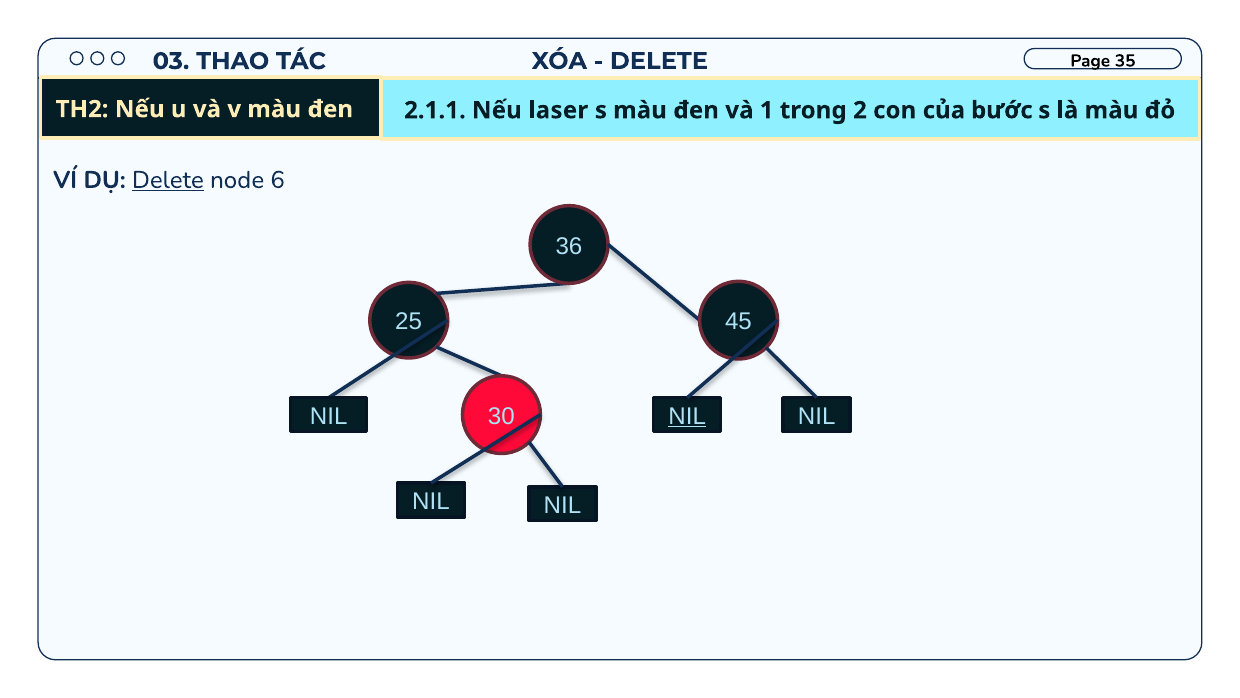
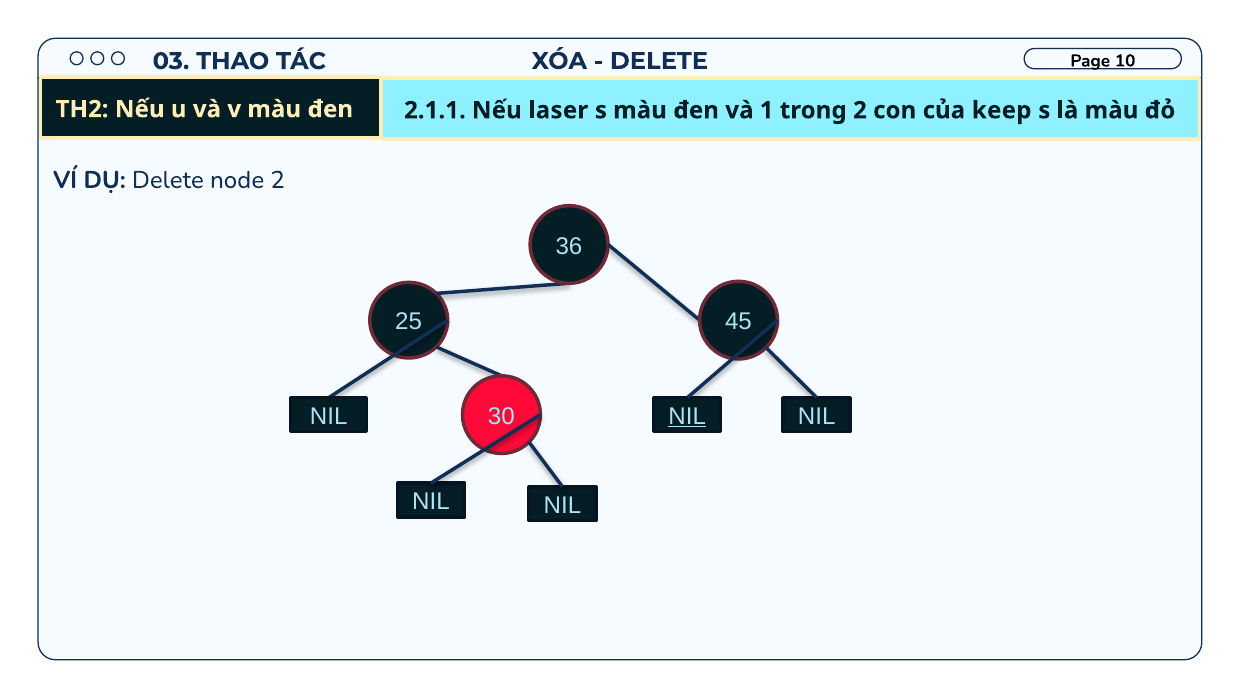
35: 35 -> 10
bước: bước -> keep
Delete at (168, 180) underline: present -> none
node 6: 6 -> 2
